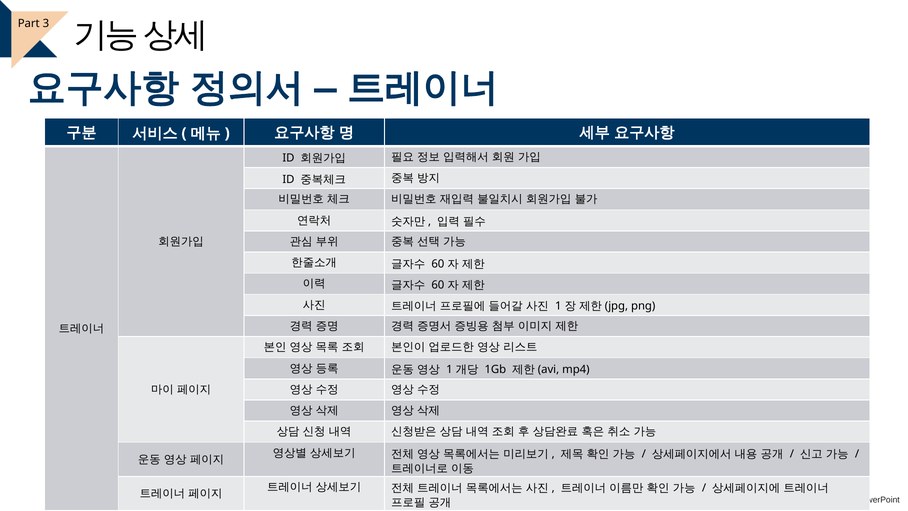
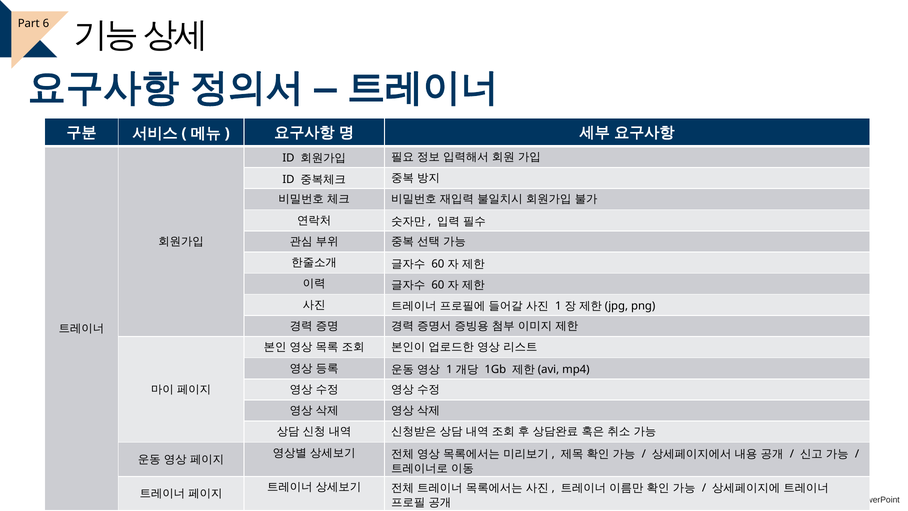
3: 3 -> 6
